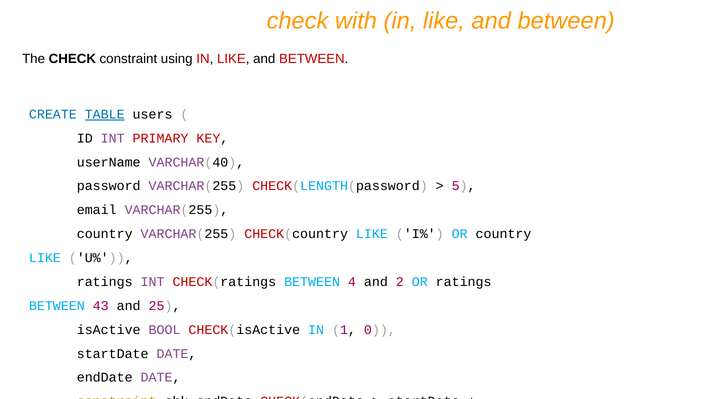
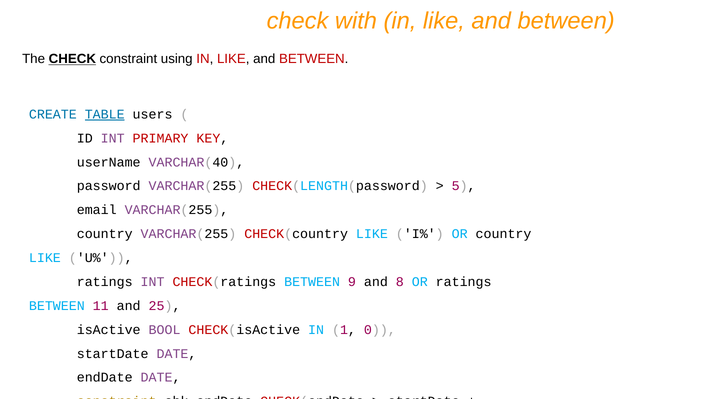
CHECK at (72, 59) underline: none -> present
4: 4 -> 9
2: 2 -> 8
43: 43 -> 11
